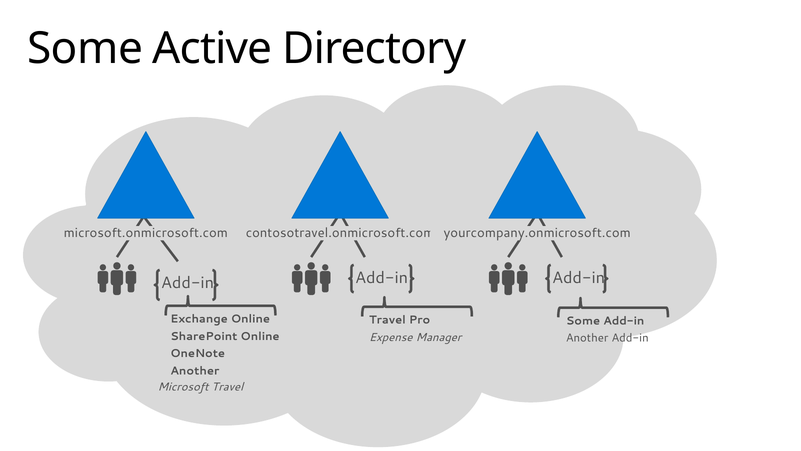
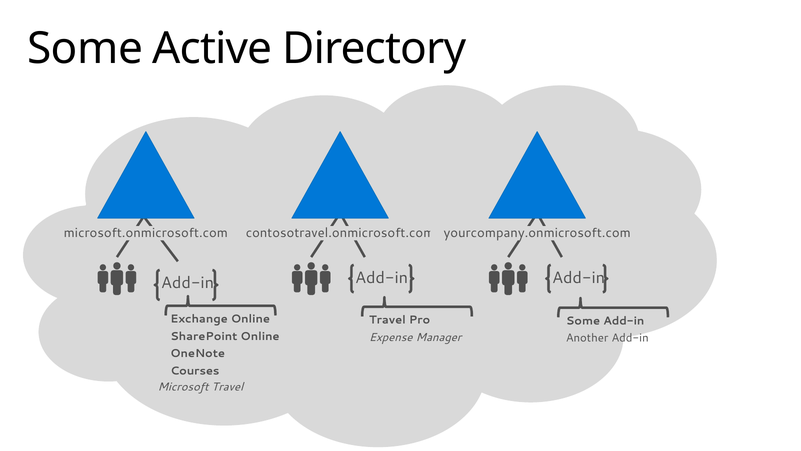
Another at (195, 371): Another -> Courses
